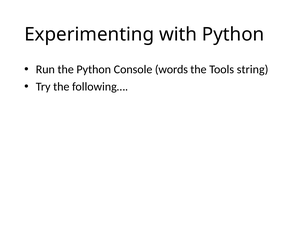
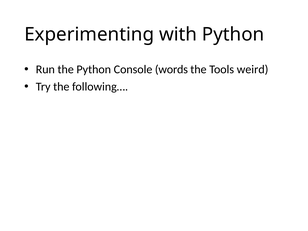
string: string -> weird
